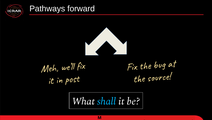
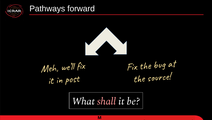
shall colour: light blue -> pink
